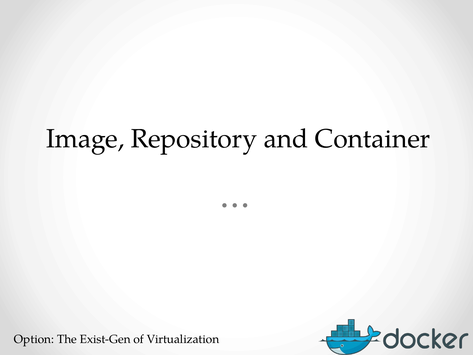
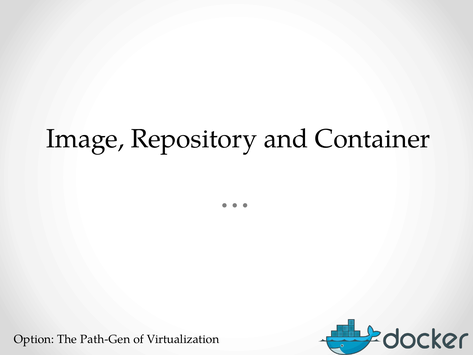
Exist-Gen: Exist-Gen -> Path-Gen
